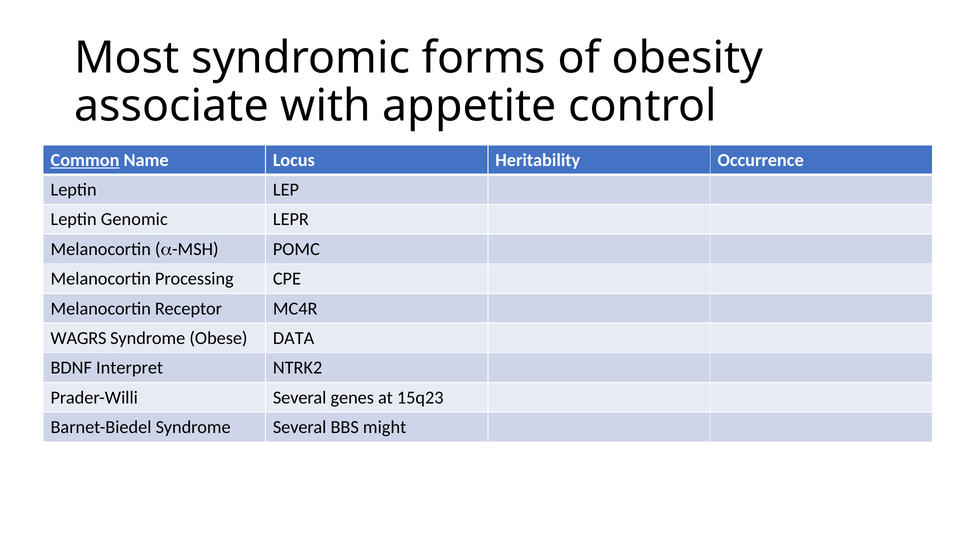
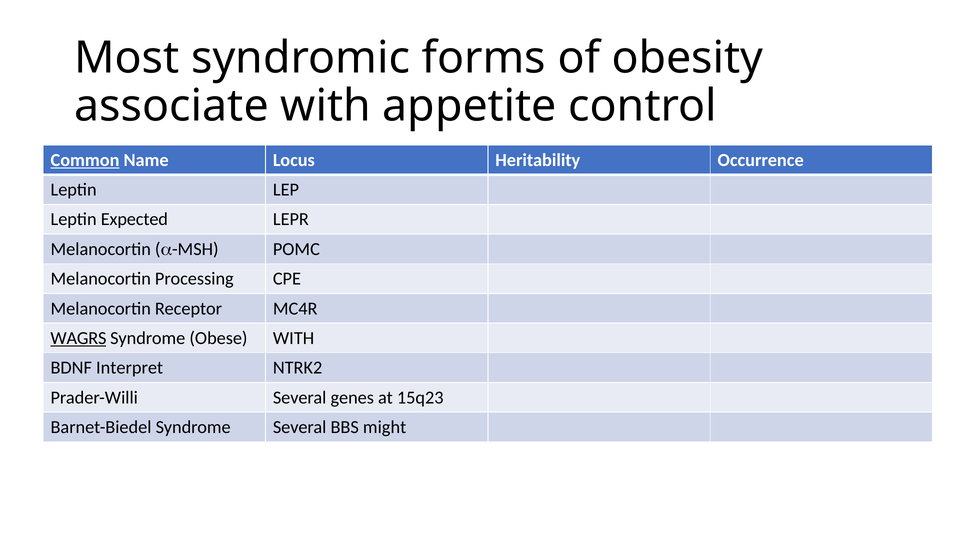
Genomic: Genomic -> Expected
WAGRS underline: none -> present
Obese DATA: DATA -> WITH
